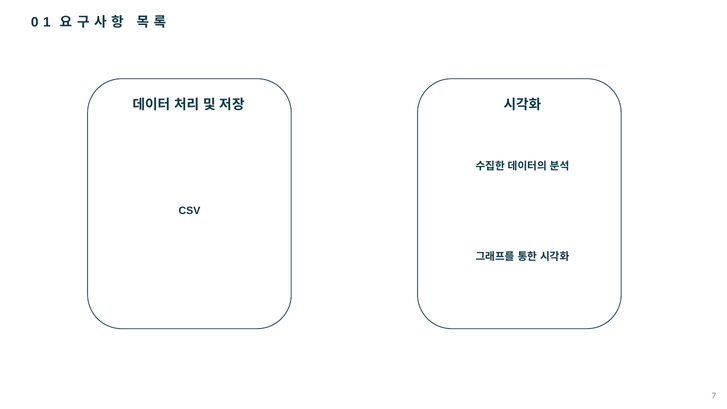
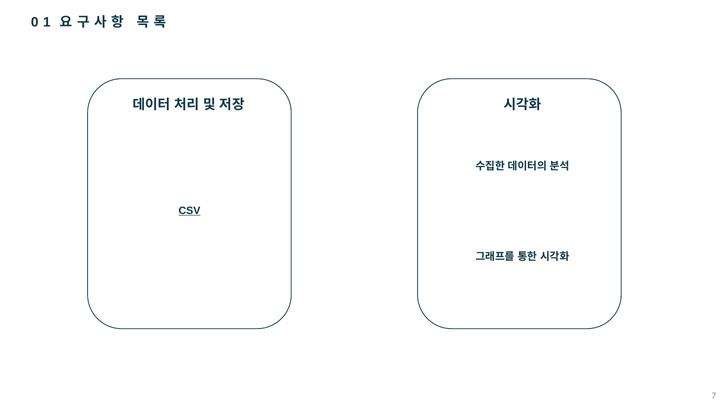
CSV underline: none -> present
